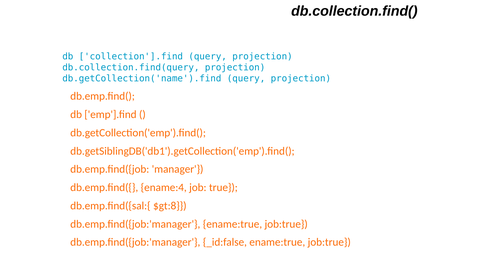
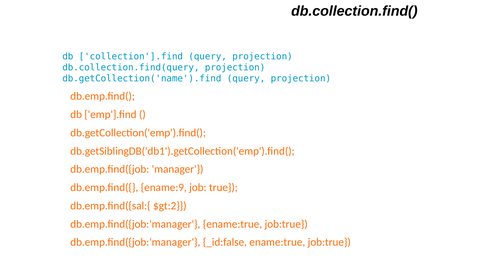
ename:4: ename:4 -> ename:9
$gt:8: $gt:8 -> $gt:2
